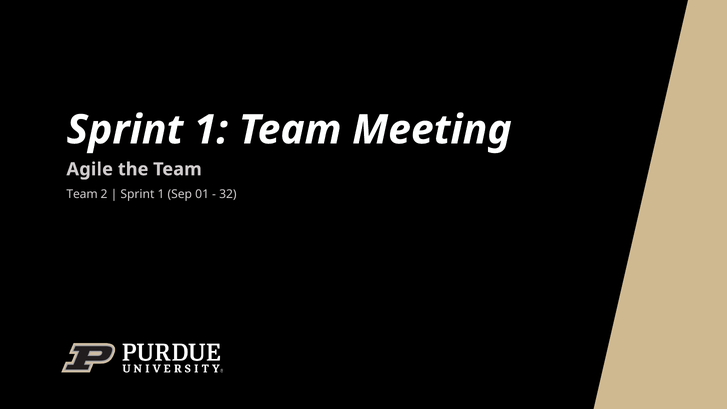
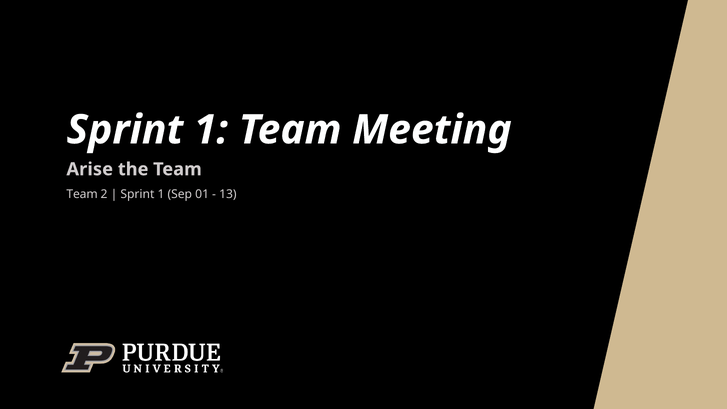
Agile: Agile -> Arise
32: 32 -> 13
